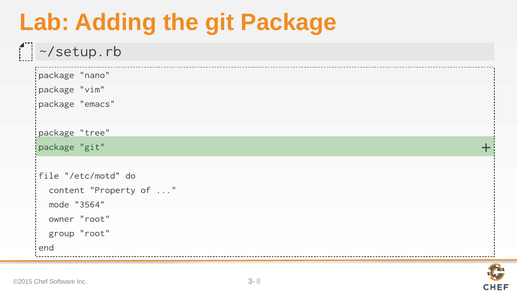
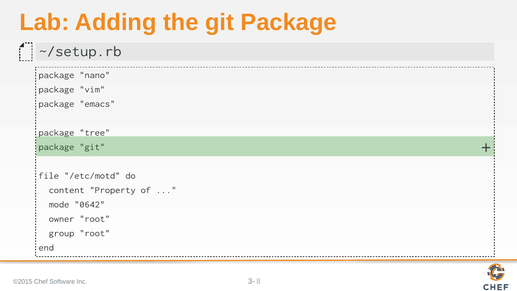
3564: 3564 -> 0642
